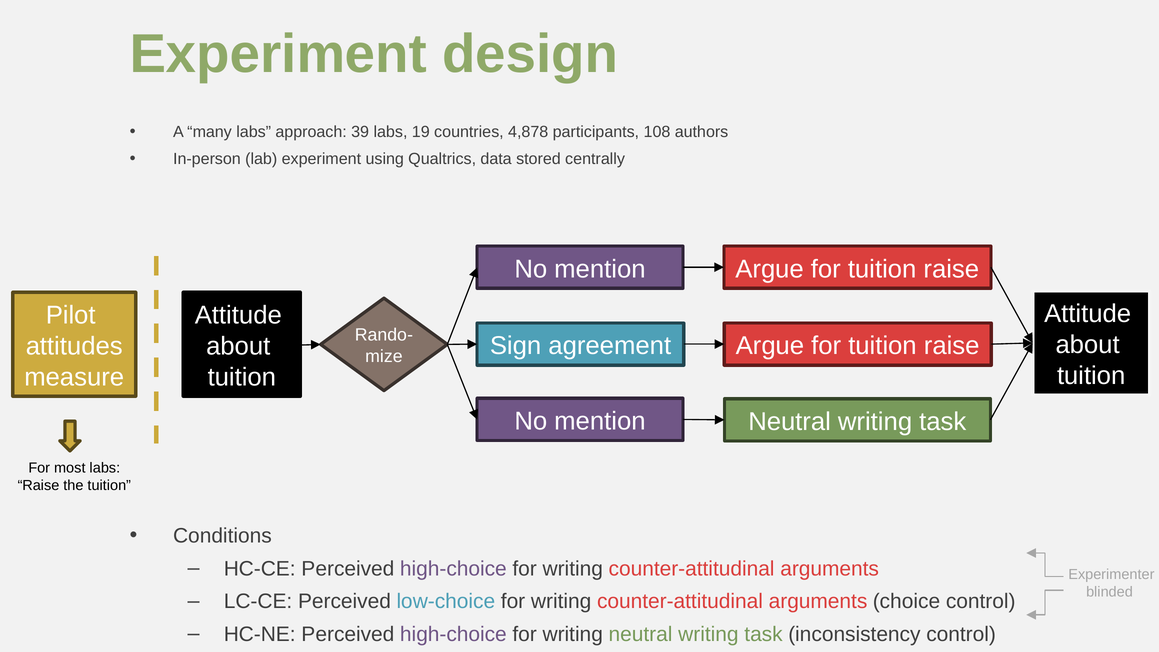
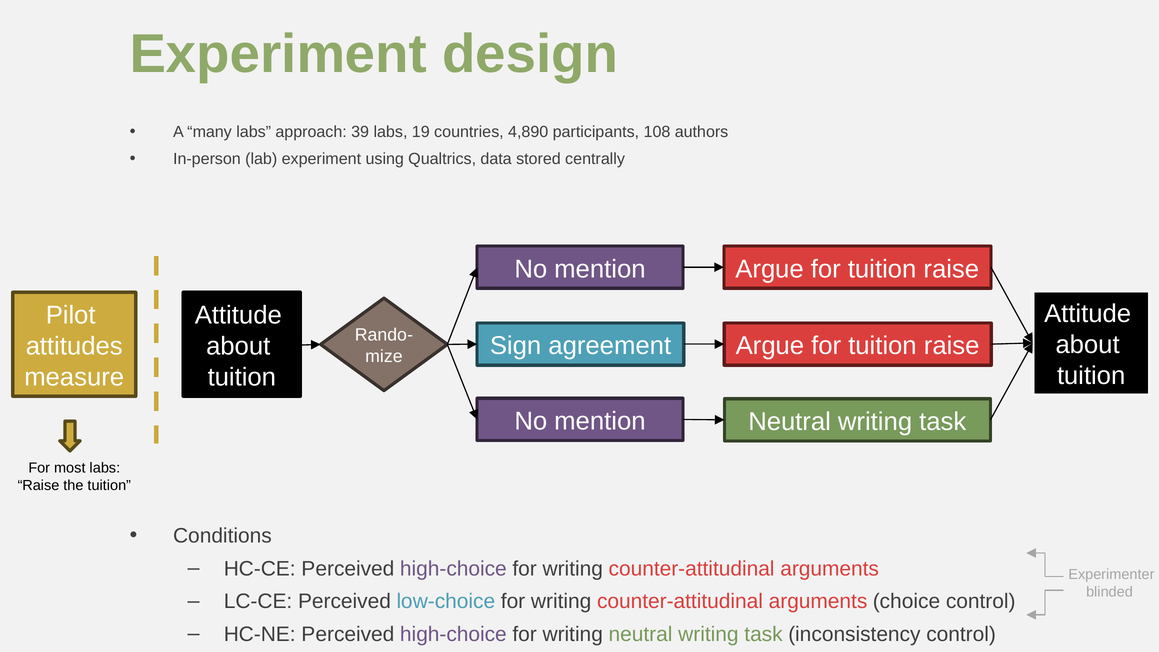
4,878: 4,878 -> 4,890
